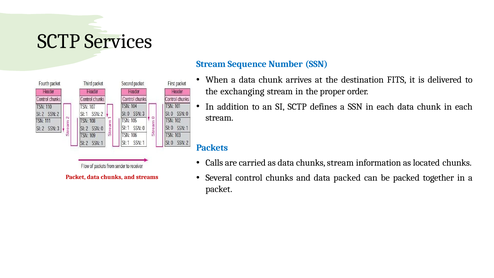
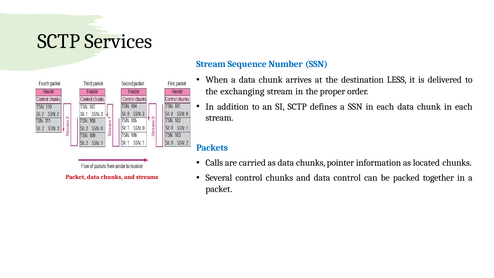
FITS: FITS -> LESS
chunks stream: stream -> pointer
data packed: packed -> control
